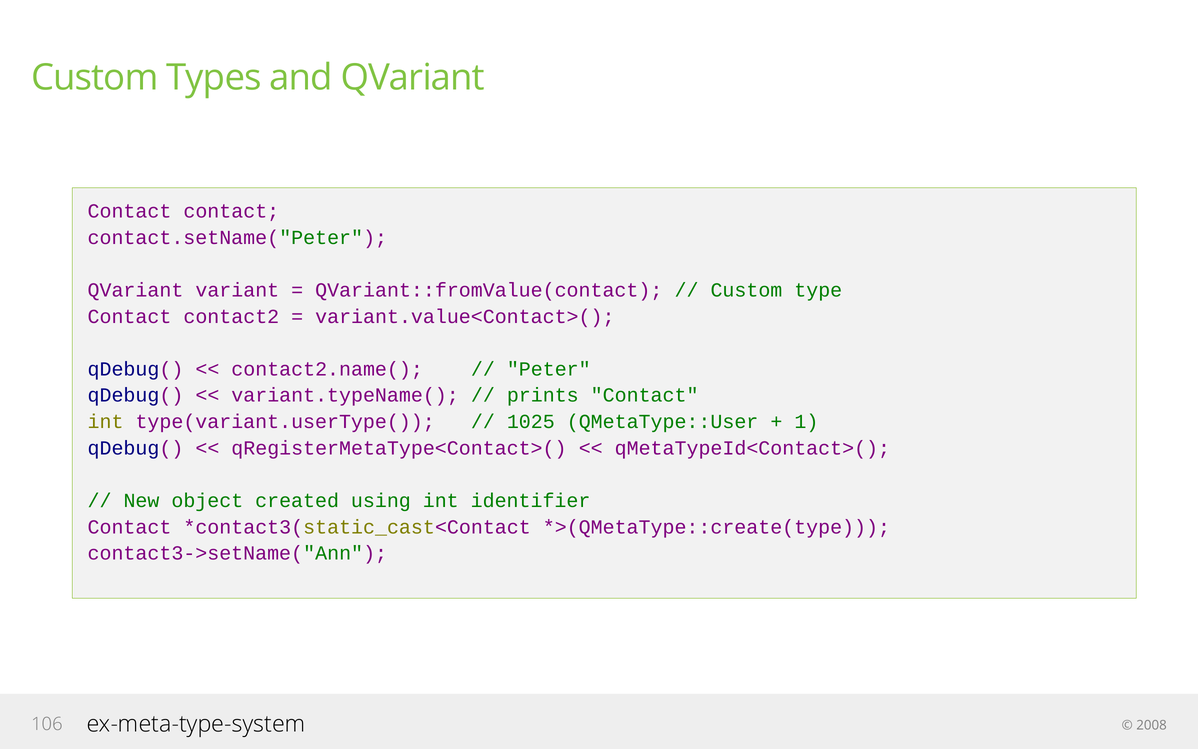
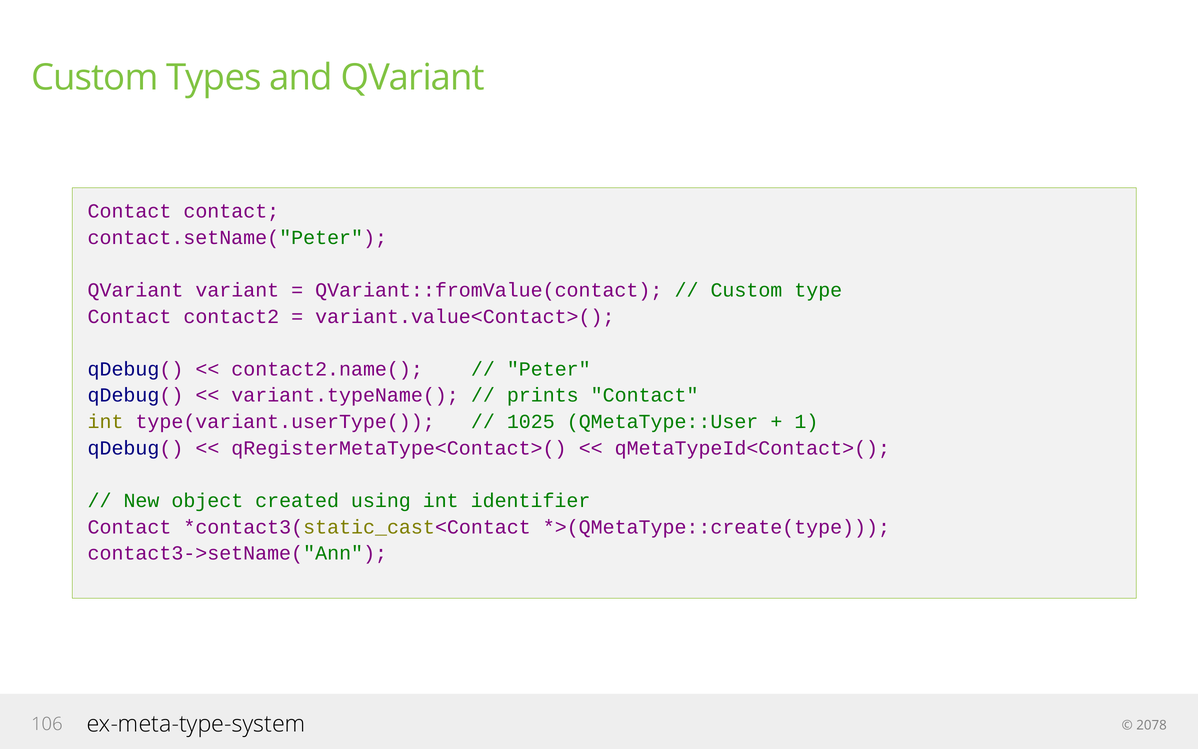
2008: 2008 -> 2078
